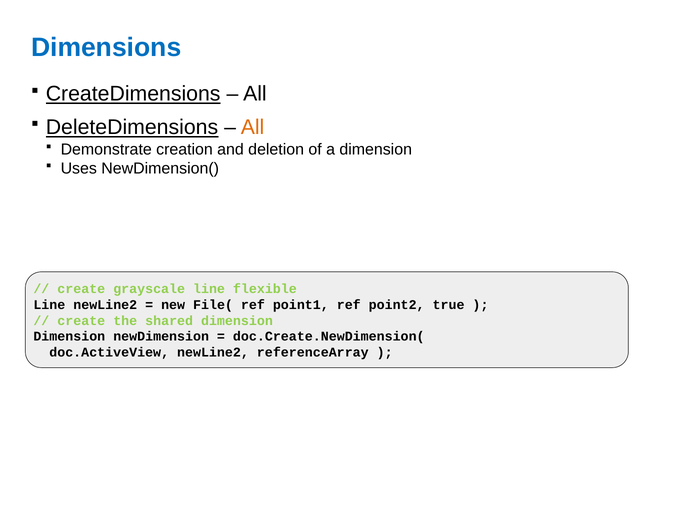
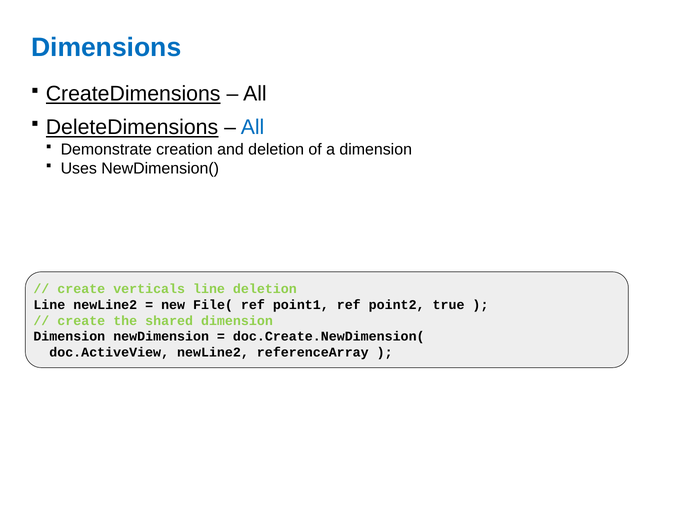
All at (253, 127) colour: orange -> blue
grayscale: grayscale -> verticals
line flexible: flexible -> deletion
